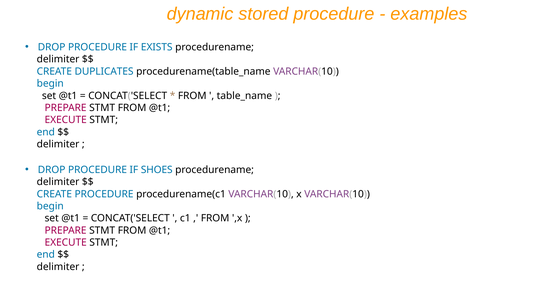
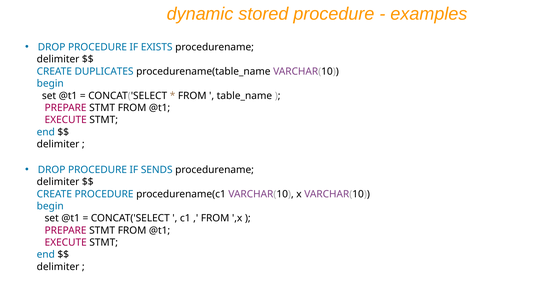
SHOES: SHOES -> SENDS
